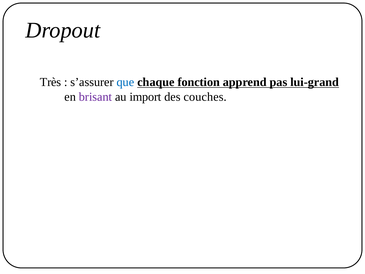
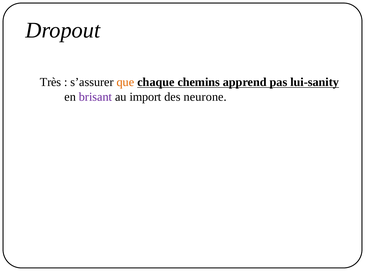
que colour: blue -> orange
fonction: fonction -> chemins
lui-grand: lui-grand -> lui-sanity
couches: couches -> neurone
